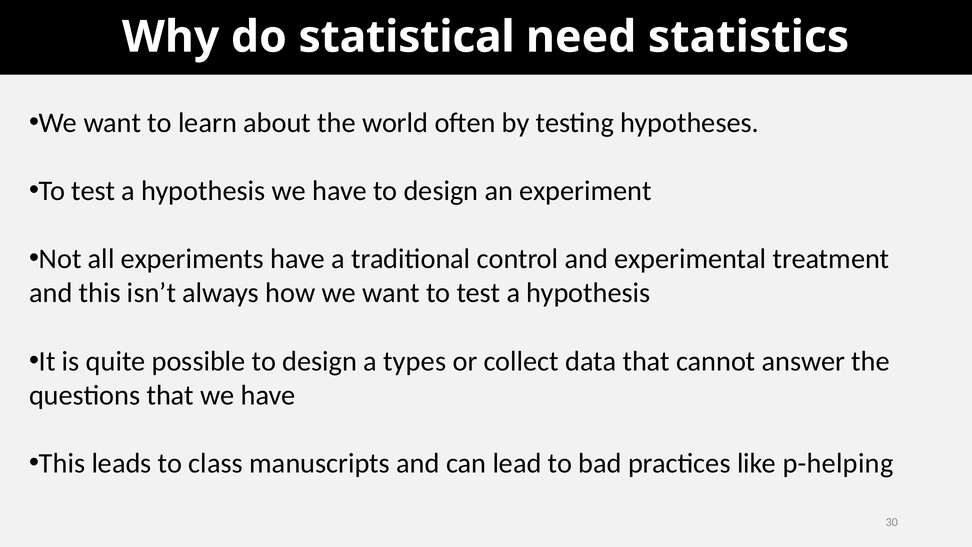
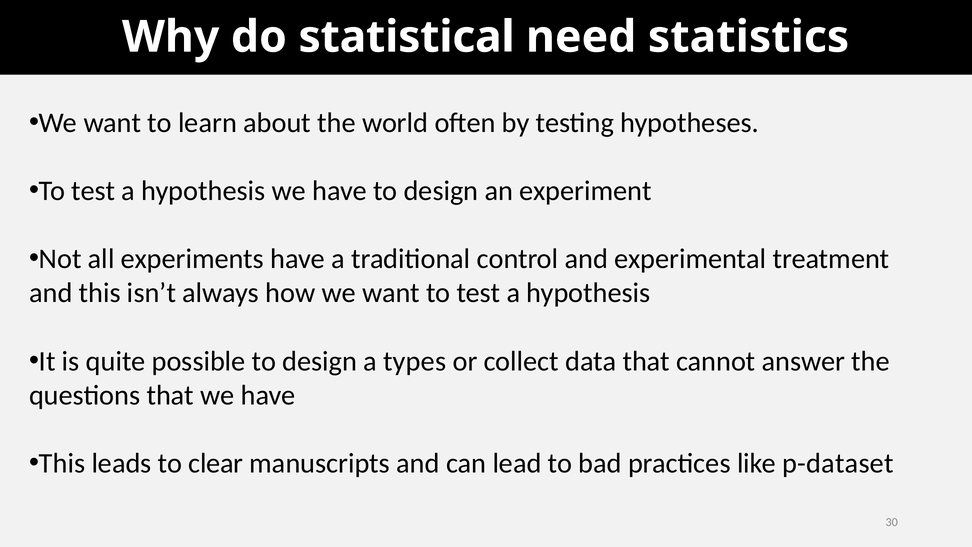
class: class -> clear
p-helping: p-helping -> p-dataset
